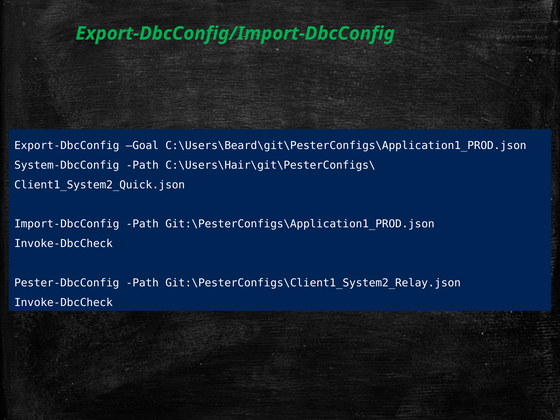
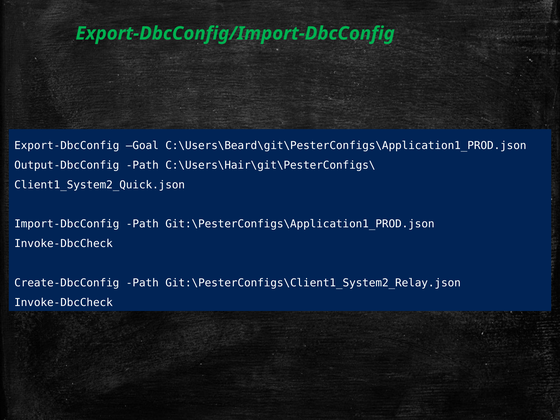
System-DbcConfig: System-DbcConfig -> Output-DbcConfig
Pester-DbcConfig: Pester-DbcConfig -> Create-DbcConfig
